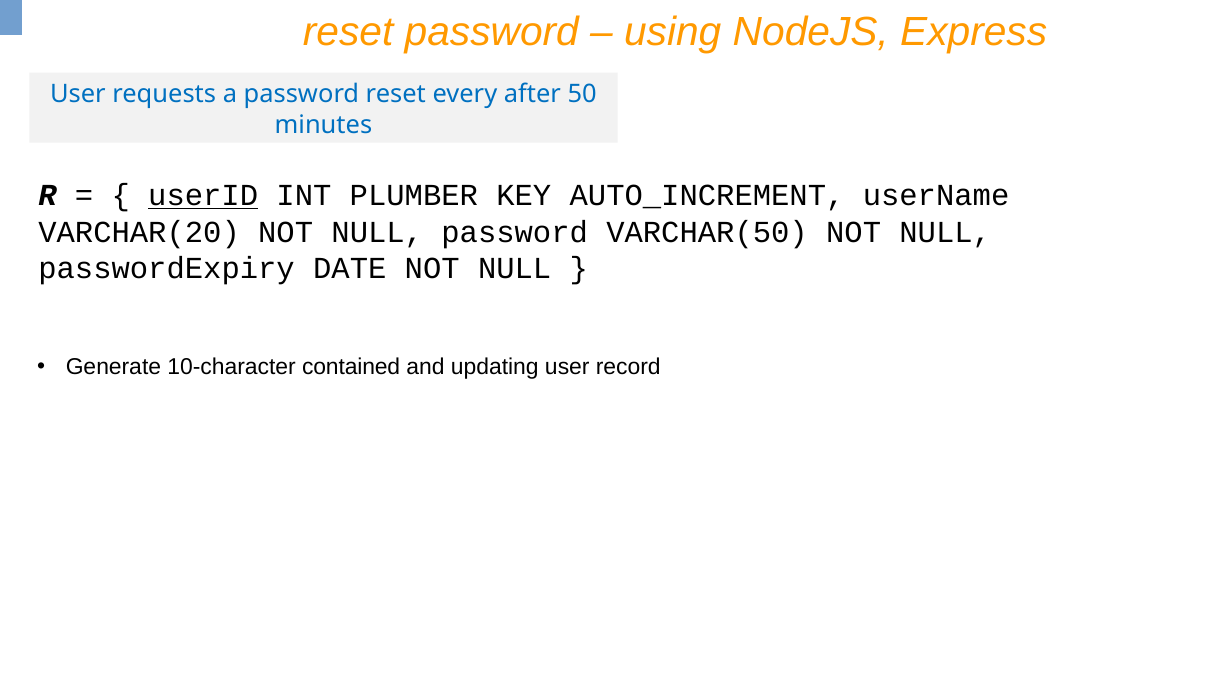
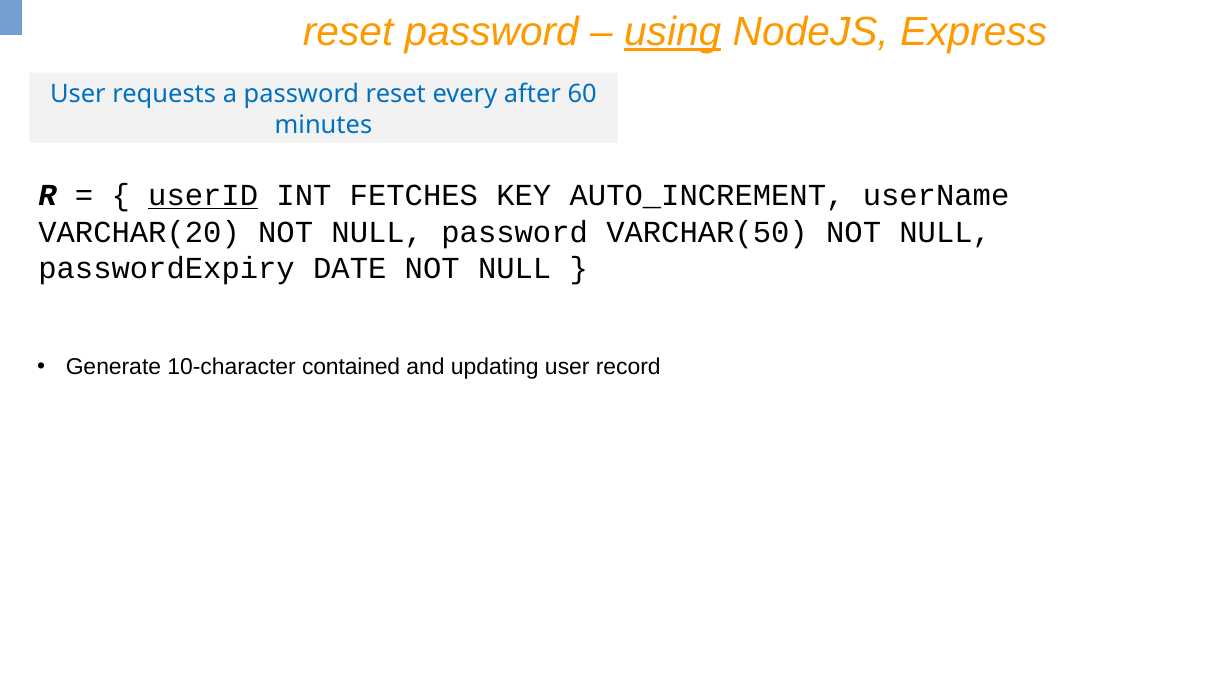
using underline: none -> present
50: 50 -> 60
PLUMBER: PLUMBER -> FETCHES
